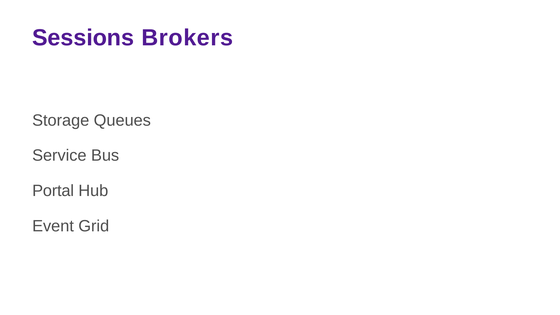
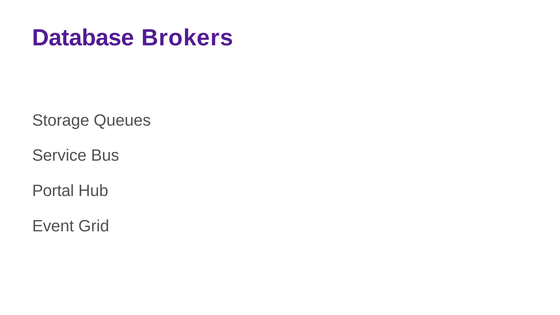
Sessions: Sessions -> Database
